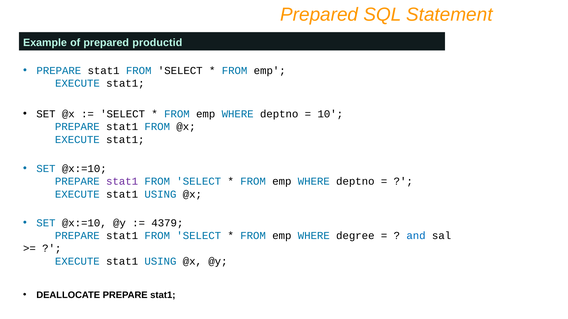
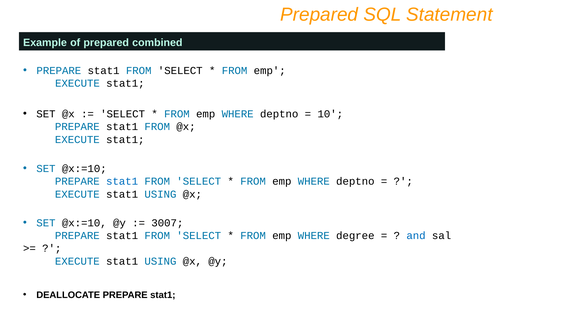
productid: productid -> combined
stat1 at (122, 182) colour: purple -> blue
4379: 4379 -> 3007
